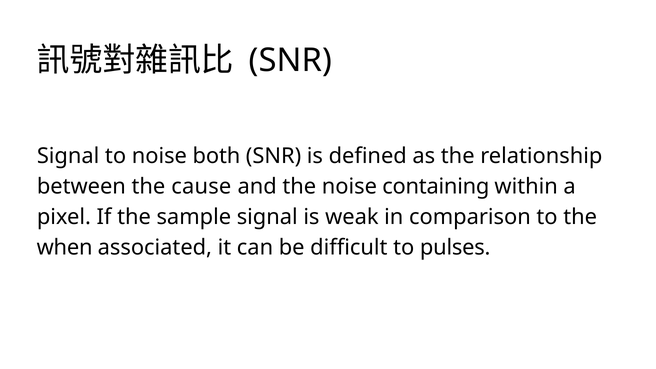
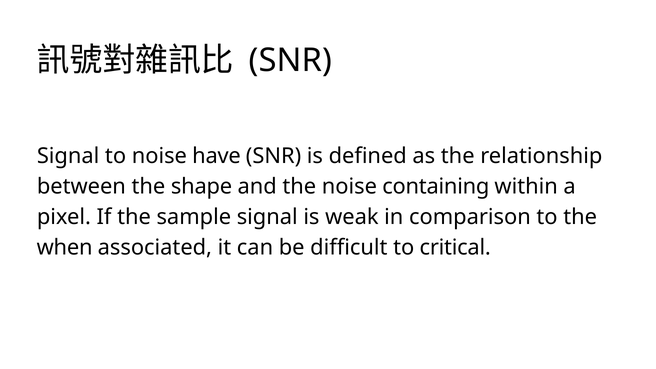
both: both -> have
cause: cause -> shape
pulses: pulses -> critical
